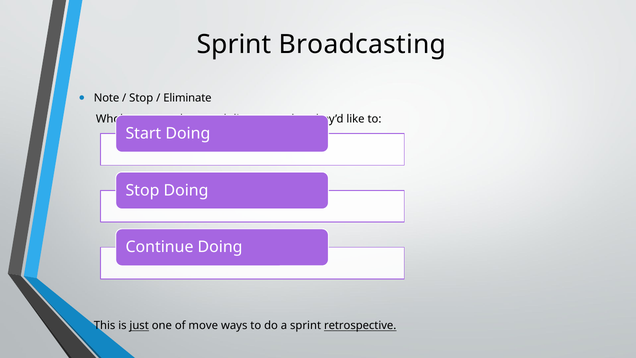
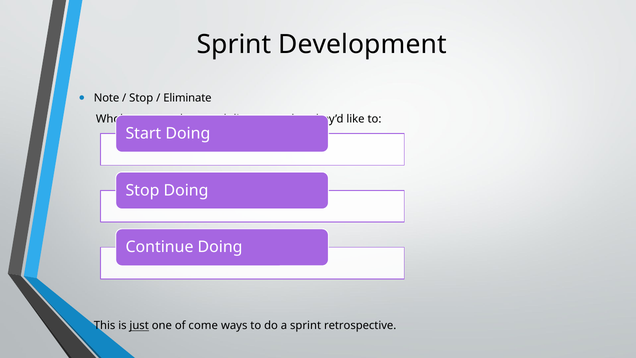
Broadcasting: Broadcasting -> Development
move: move -> come
retrospective underline: present -> none
